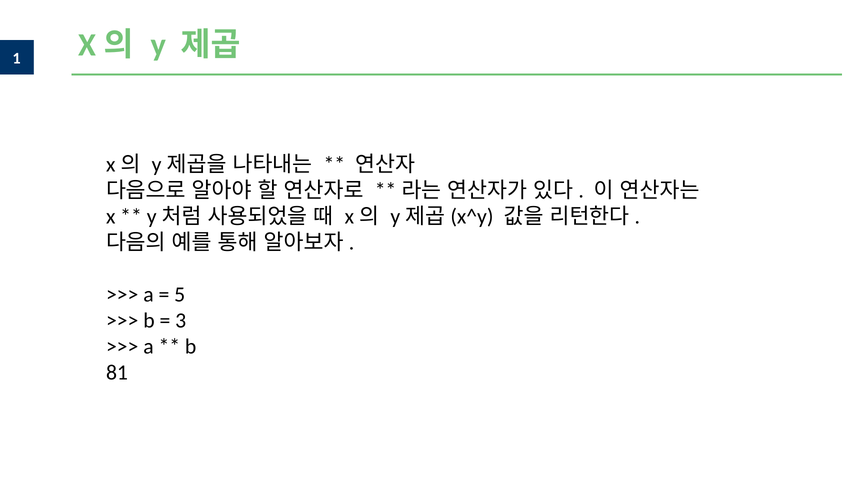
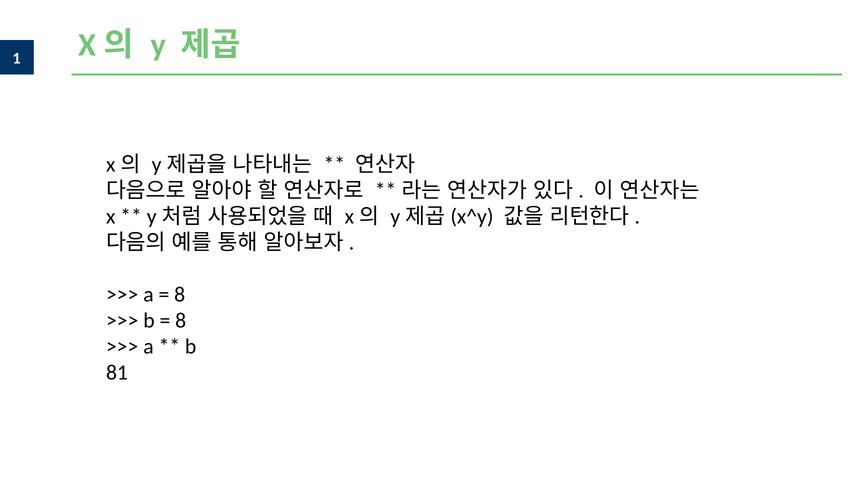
5 at (180, 295): 5 -> 8
3 at (181, 321): 3 -> 8
